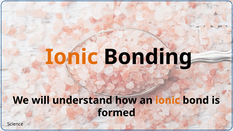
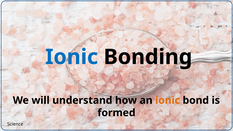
Ionic at (72, 57) colour: orange -> blue
